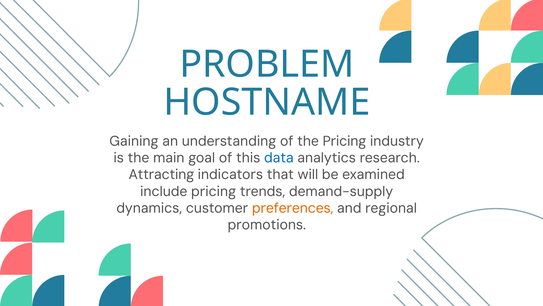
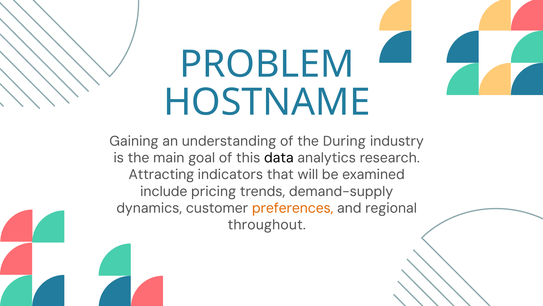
the Pricing: Pricing -> During
data colour: blue -> black
promotions: promotions -> throughout
